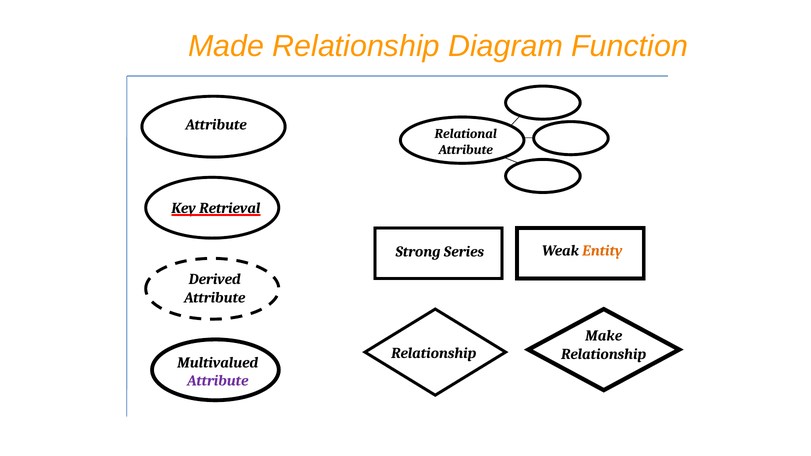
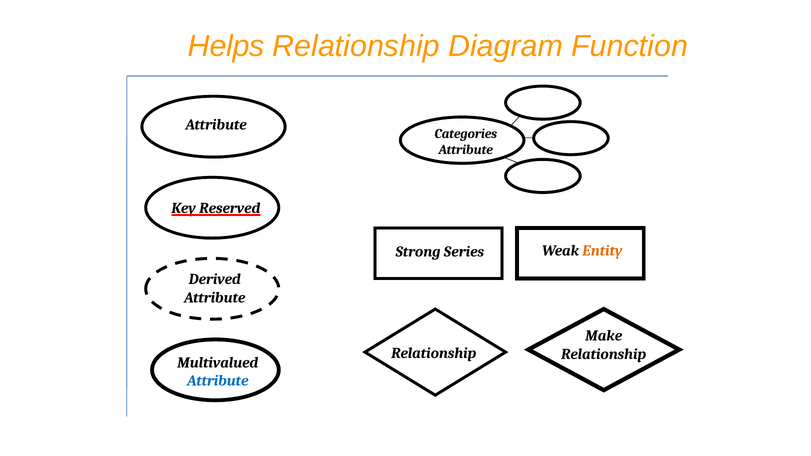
Made: Made -> Helps
Relational: Relational -> Categories
Retrieval: Retrieval -> Reserved
Attribute at (218, 381) colour: purple -> blue
